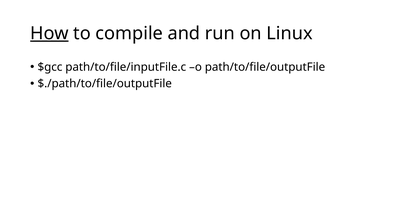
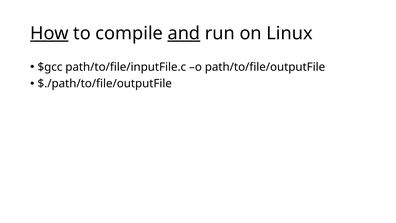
and underline: none -> present
